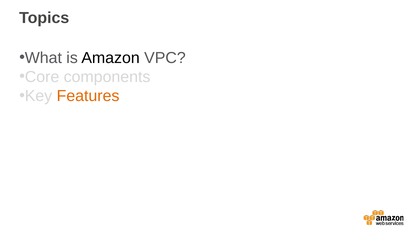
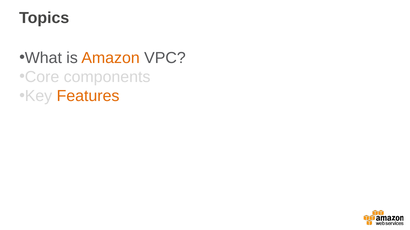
Amazon colour: black -> orange
